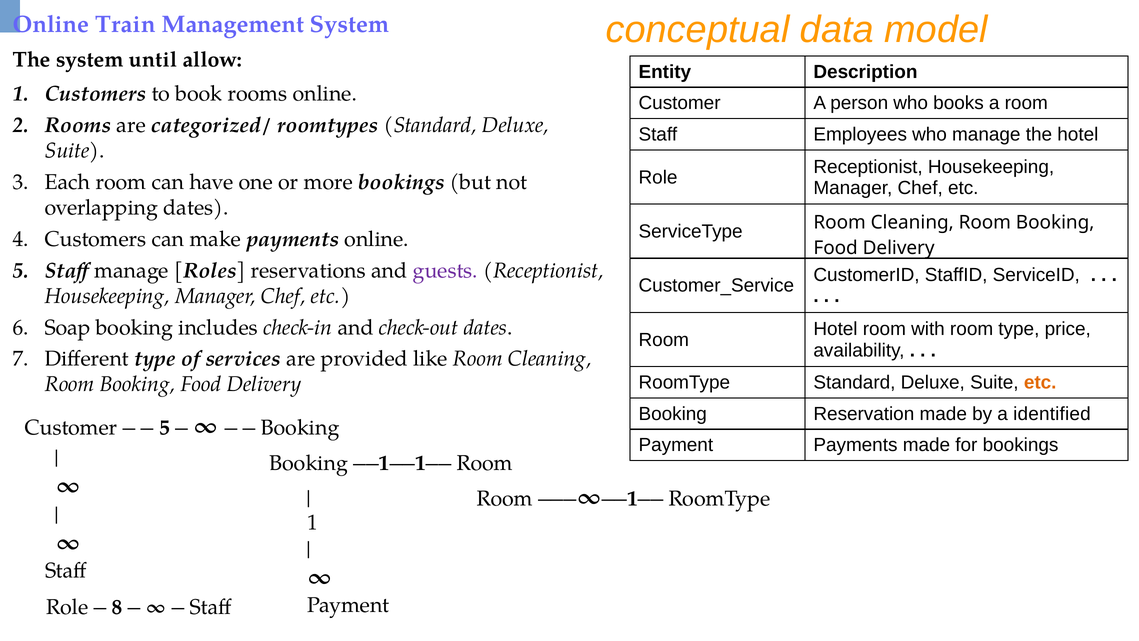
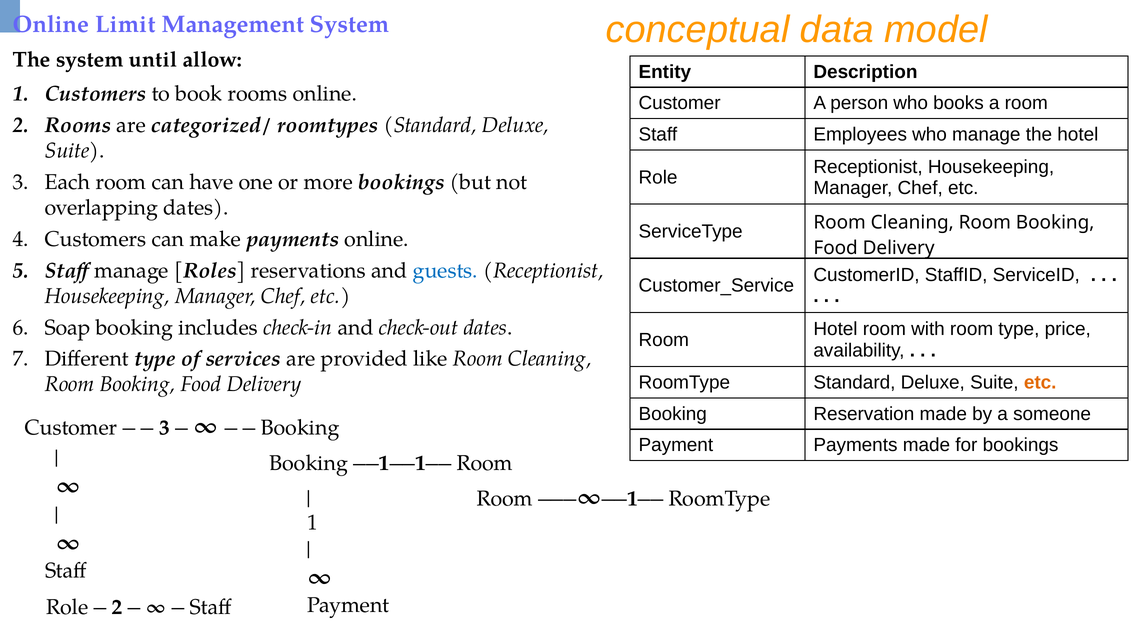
Train: Train -> Limit
guests colour: purple -> blue
identified: identified -> someone
5 at (164, 428): 5 -> 3
8 at (117, 607): 8 -> 2
